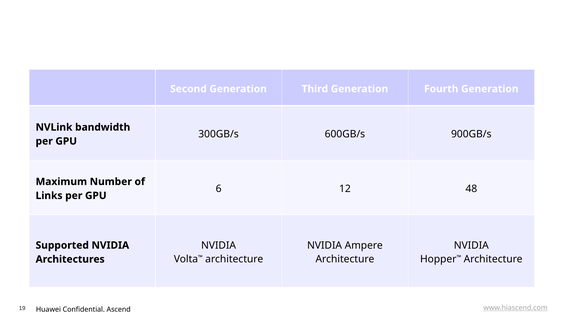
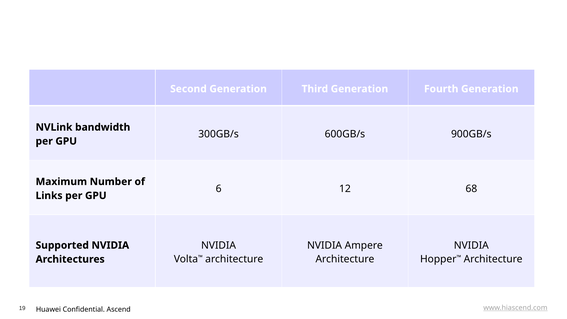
48: 48 -> 68
